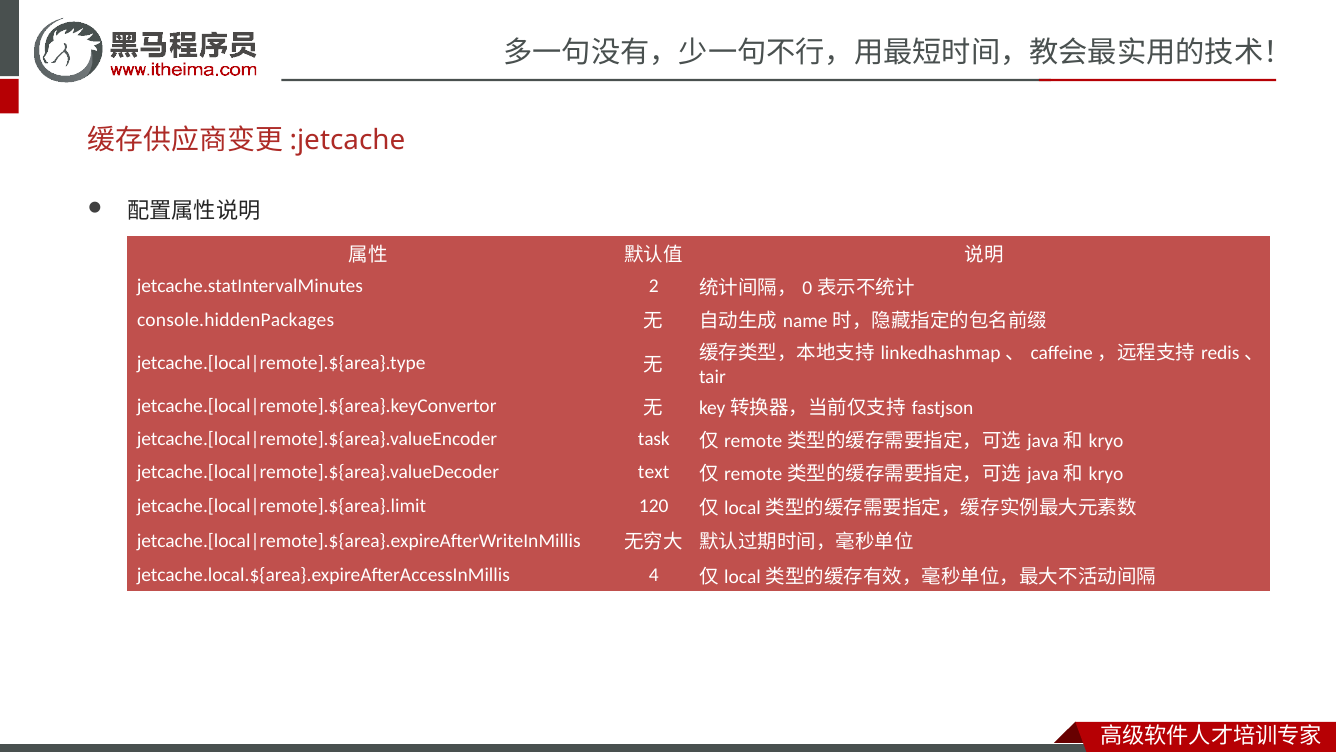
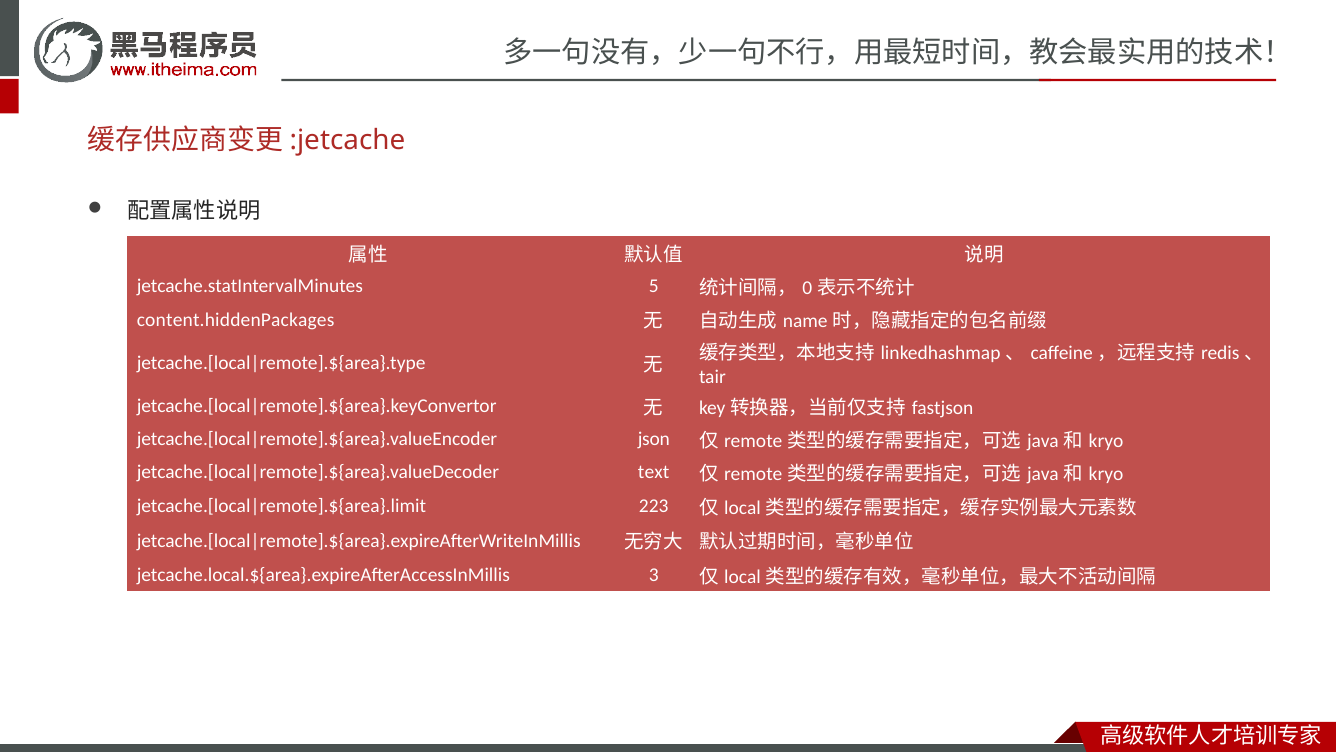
2: 2 -> 5
console.hiddenPackages: console.hiddenPackages -> content.hiddenPackages
task: task -> json
120: 120 -> 223
4: 4 -> 3
